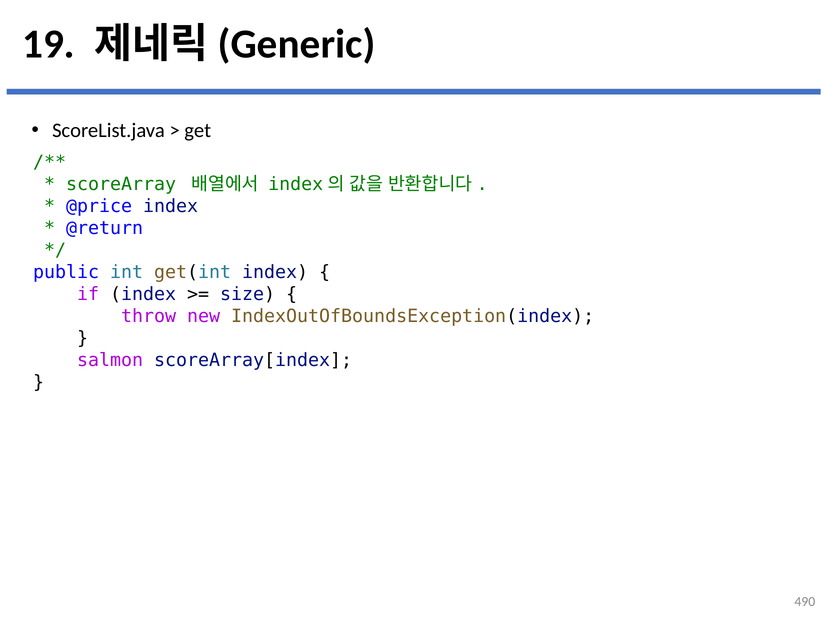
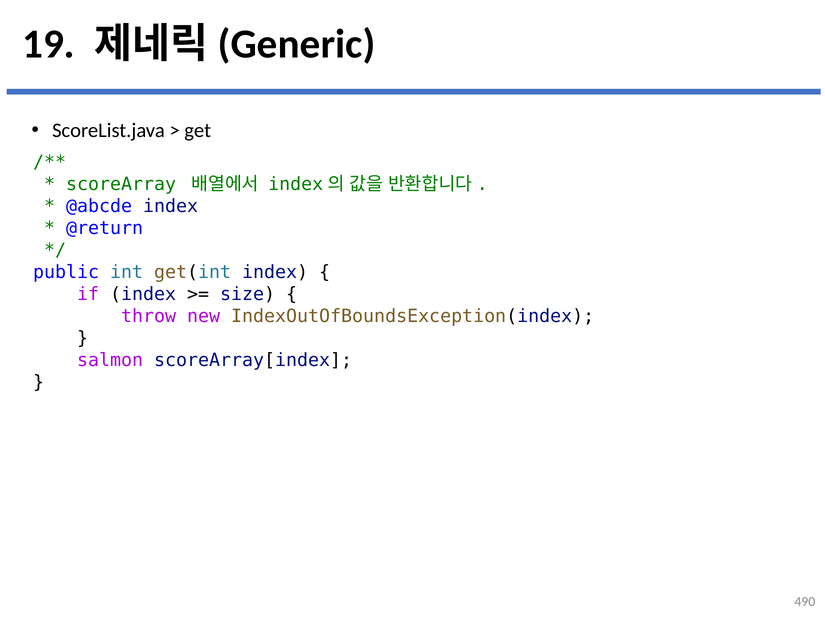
@price: @price -> @abcde
